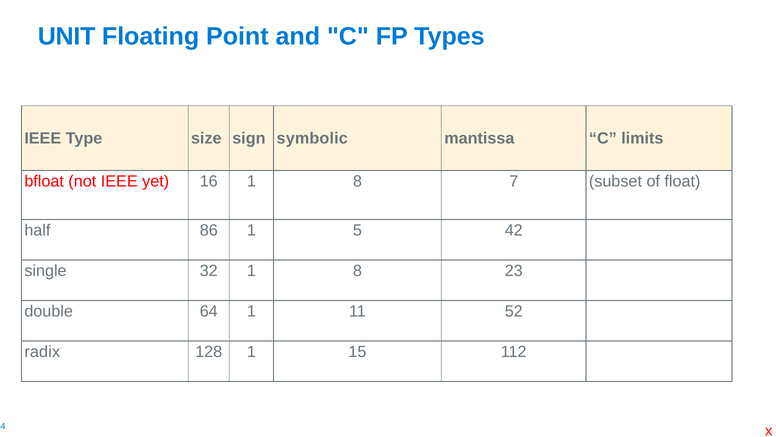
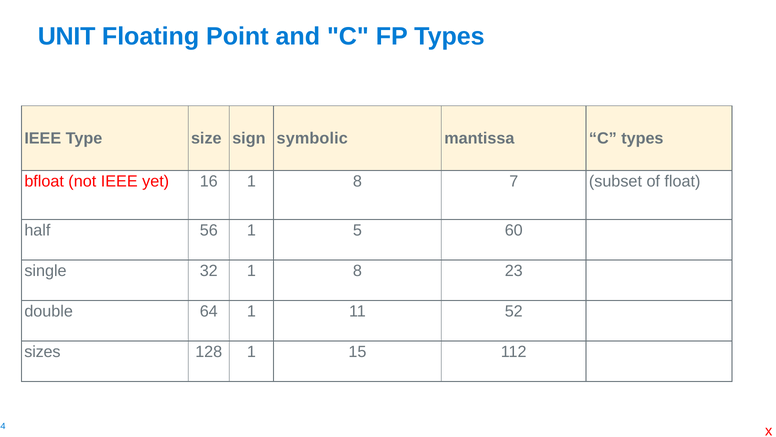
C limits: limits -> types
86: 86 -> 56
42: 42 -> 60
radix: radix -> sizes
